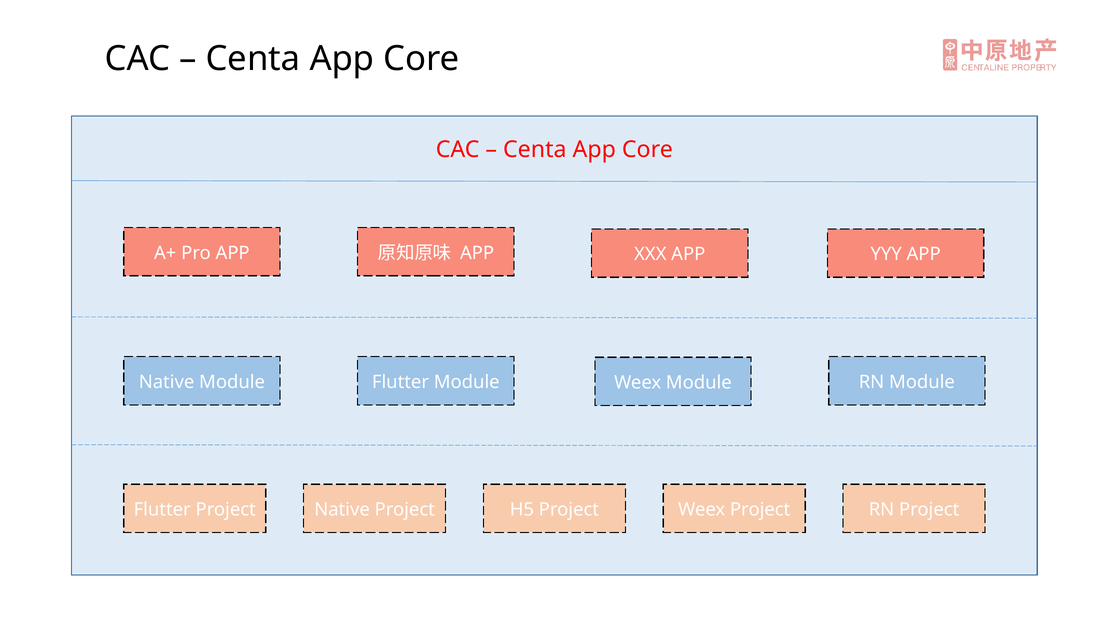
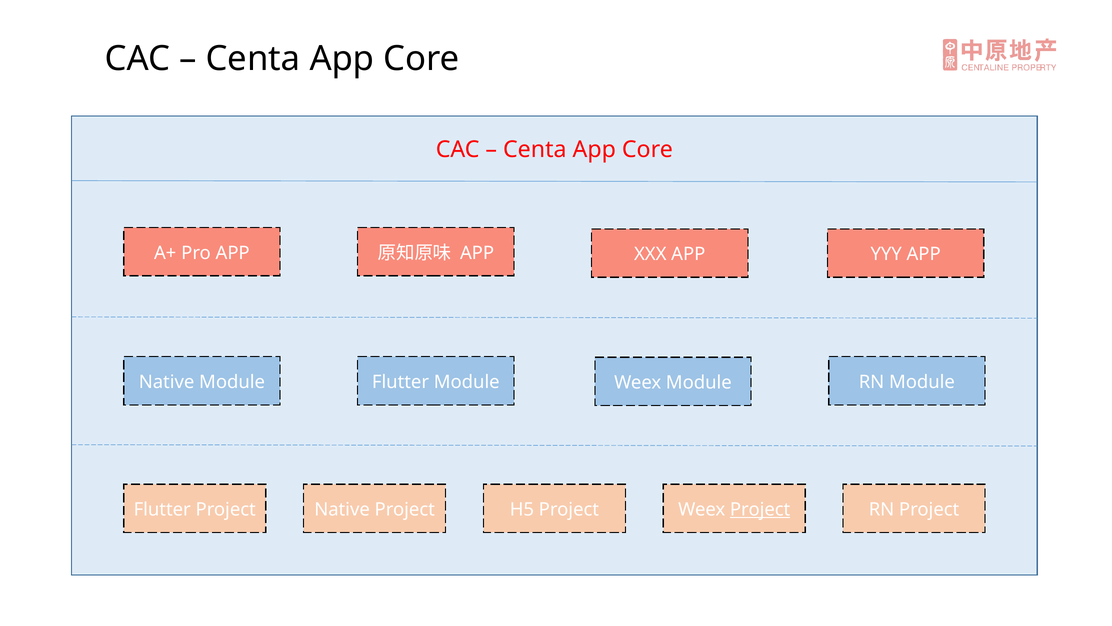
Project at (760, 509) underline: none -> present
